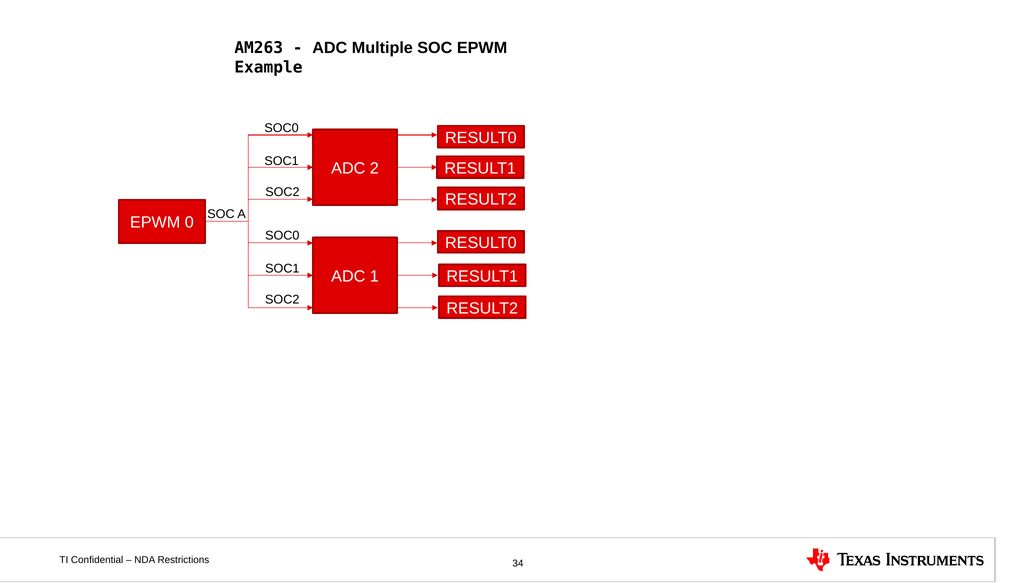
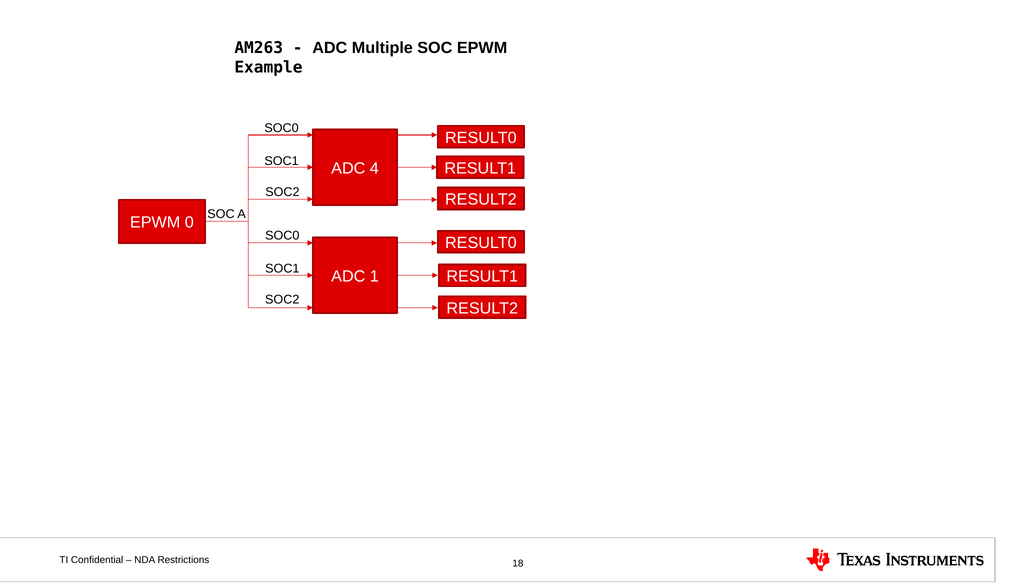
2: 2 -> 4
34: 34 -> 18
